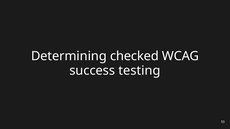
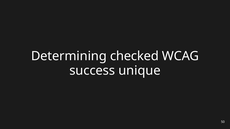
testing: testing -> unique
